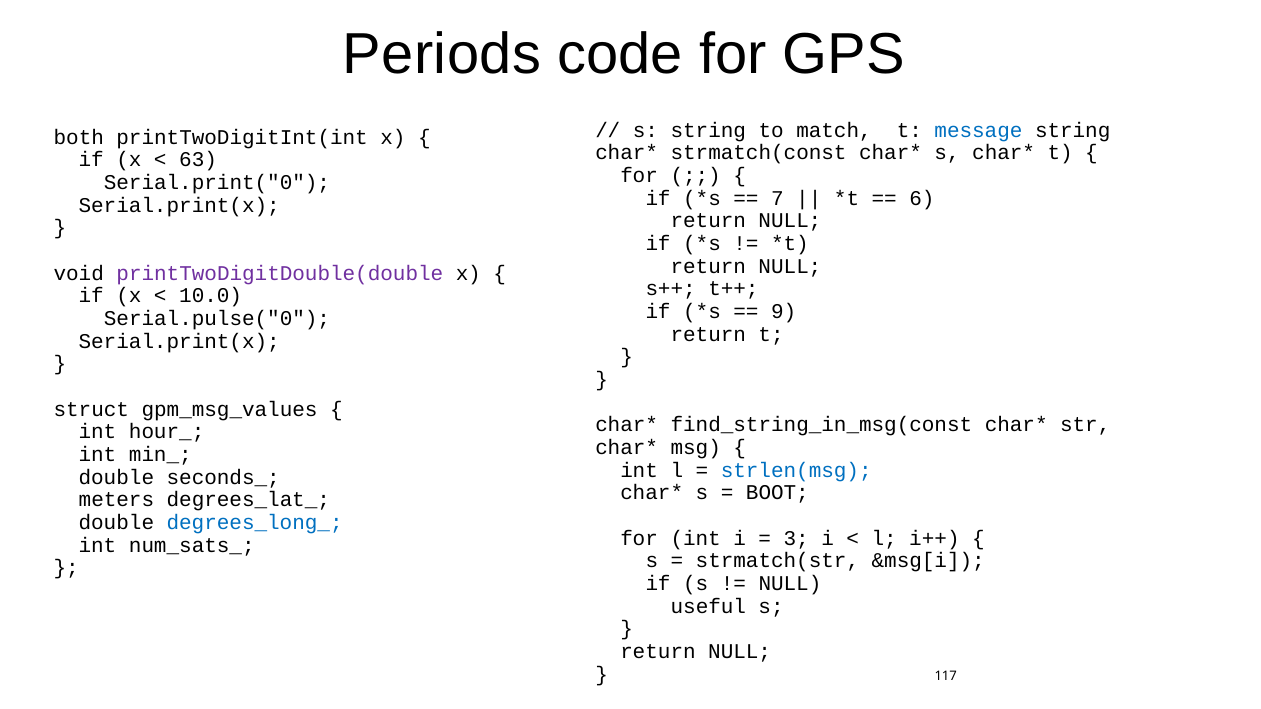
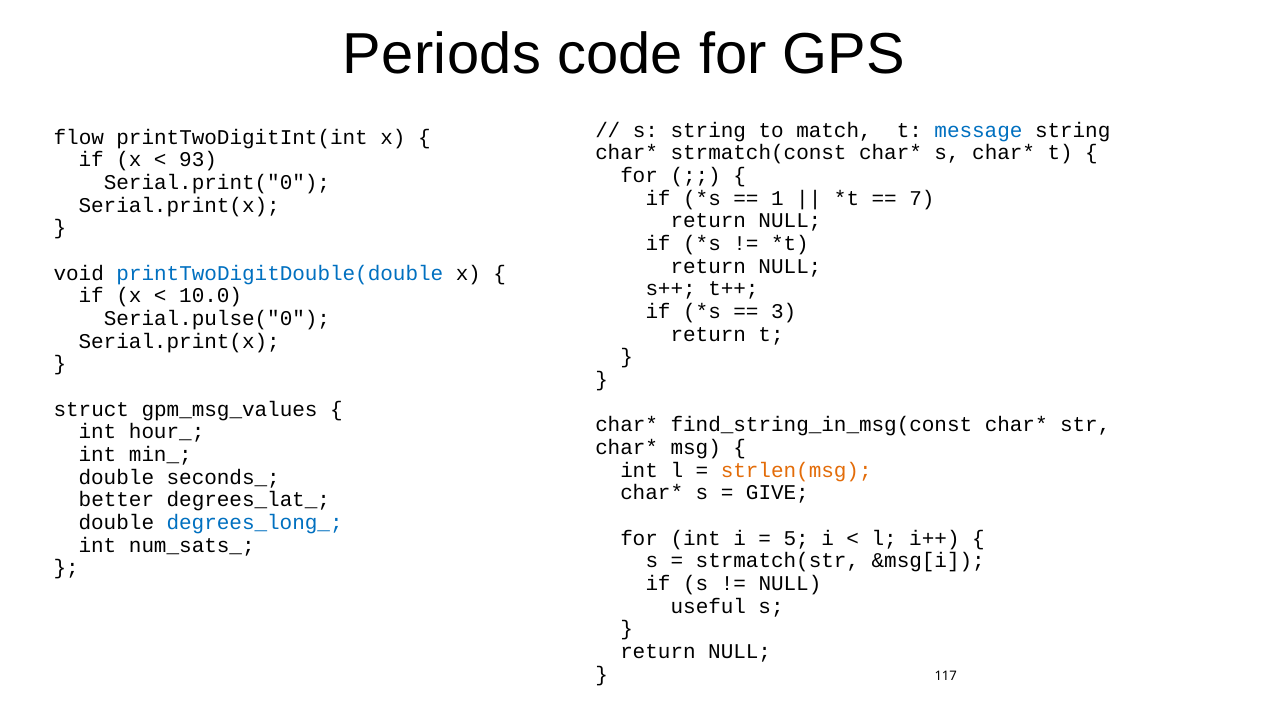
both: both -> flow
63: 63 -> 93
7: 7 -> 1
6: 6 -> 7
printTwoDigitDouble(double colour: purple -> blue
9: 9 -> 3
strlen(msg colour: blue -> orange
BOOT: BOOT -> GIVE
meters: meters -> better
3: 3 -> 5
